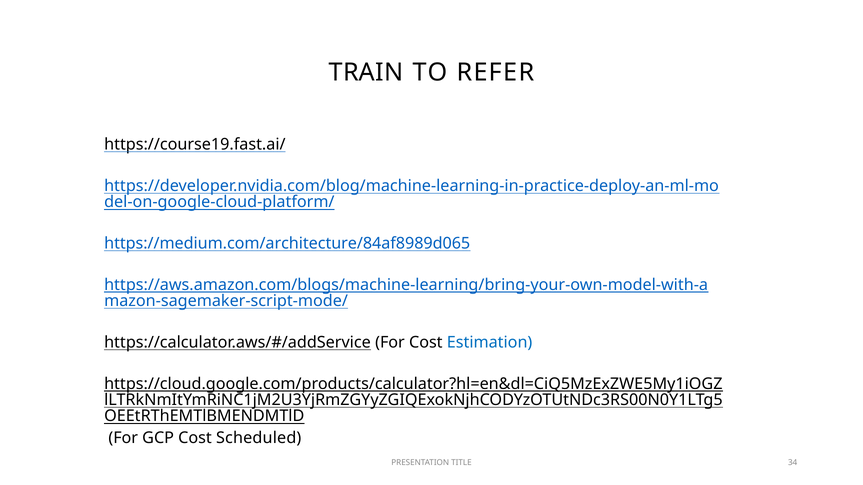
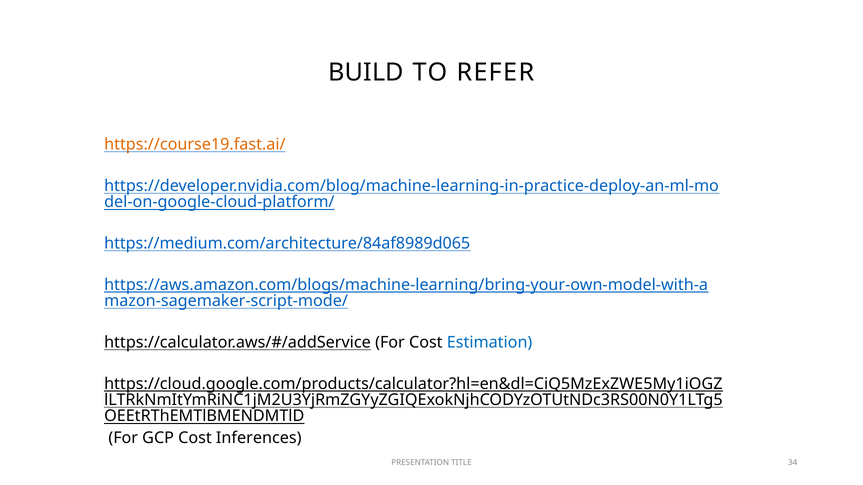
TRAIN: TRAIN -> BUILD
https://course19.fast.ai/ colour: black -> orange
Scheduled: Scheduled -> Inferences
